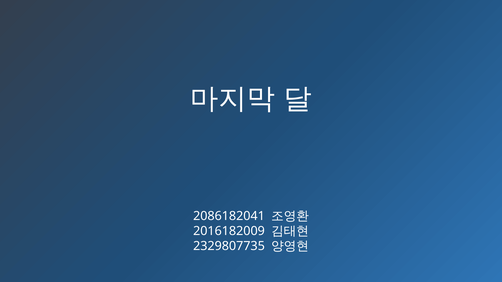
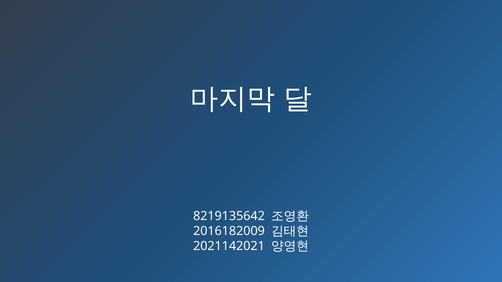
2086182041: 2086182041 -> 8219135642
2329807735: 2329807735 -> 2021142021
